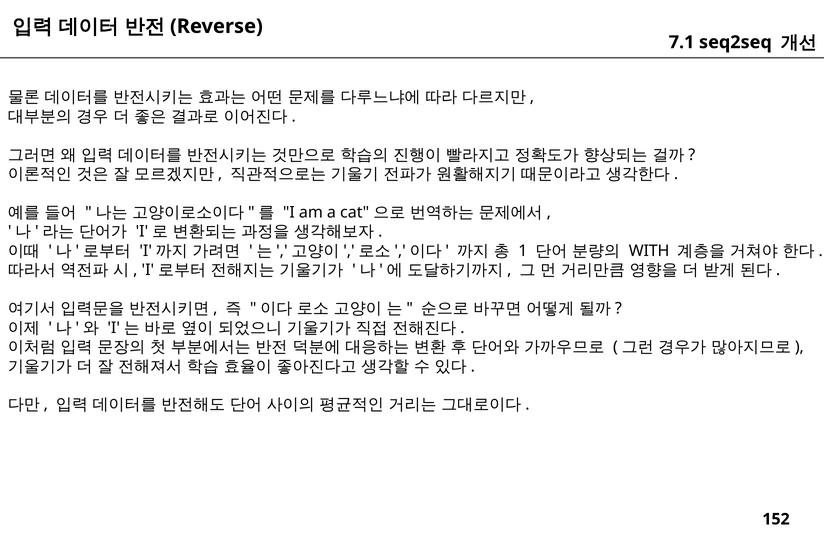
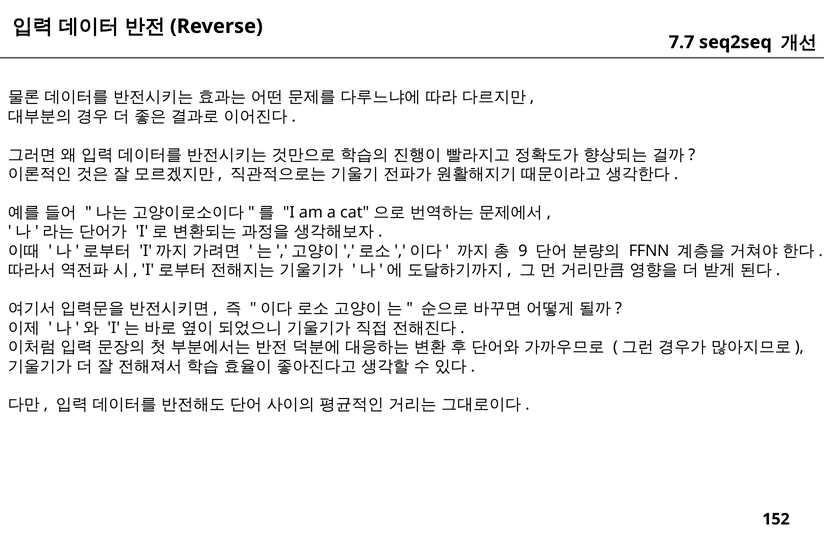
7.1: 7.1 -> 7.7
1: 1 -> 9
WITH: WITH -> FFNN
